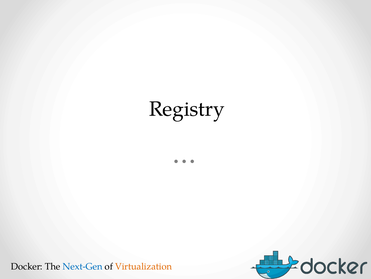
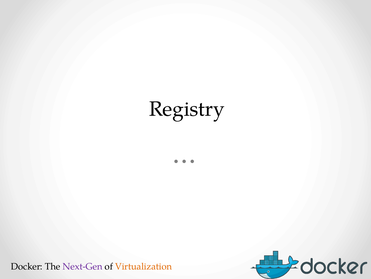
Next-Gen colour: blue -> purple
